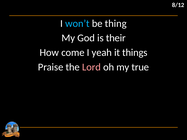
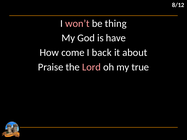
won’t colour: light blue -> pink
their: their -> have
yeah: yeah -> back
things: things -> about
